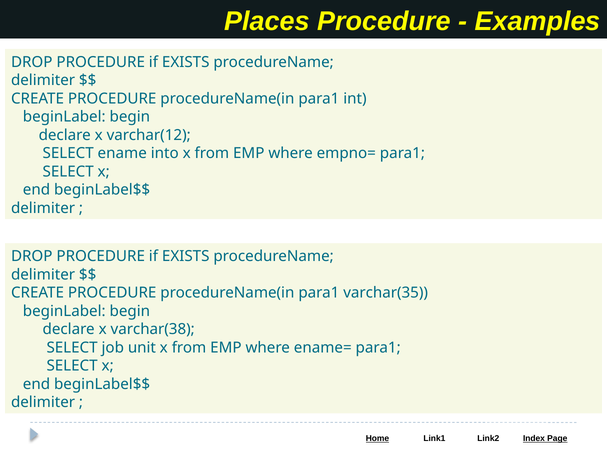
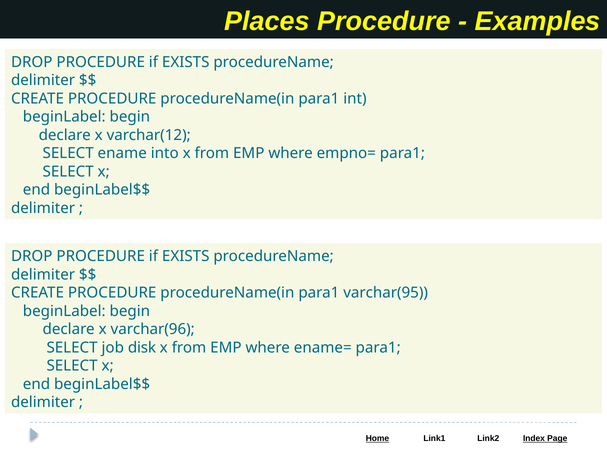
varchar(35: varchar(35 -> varchar(95
varchar(38: varchar(38 -> varchar(96
unit: unit -> disk
